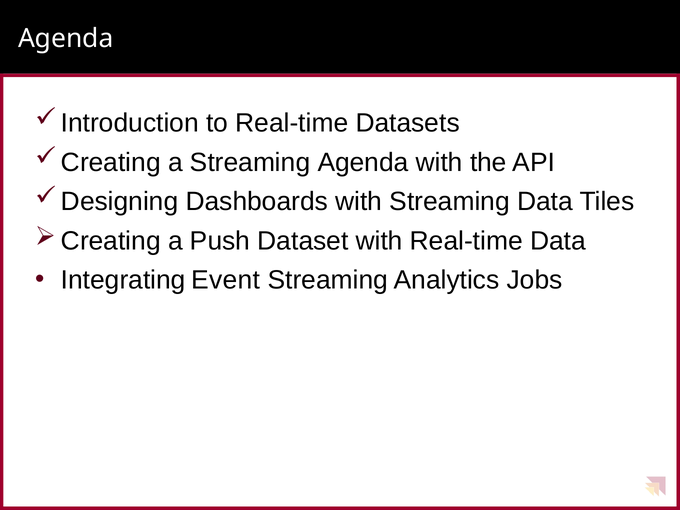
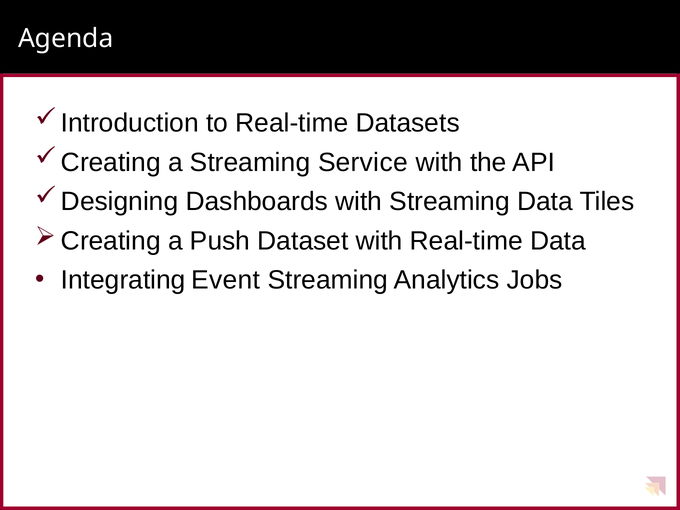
Streaming Agenda: Agenda -> Service
